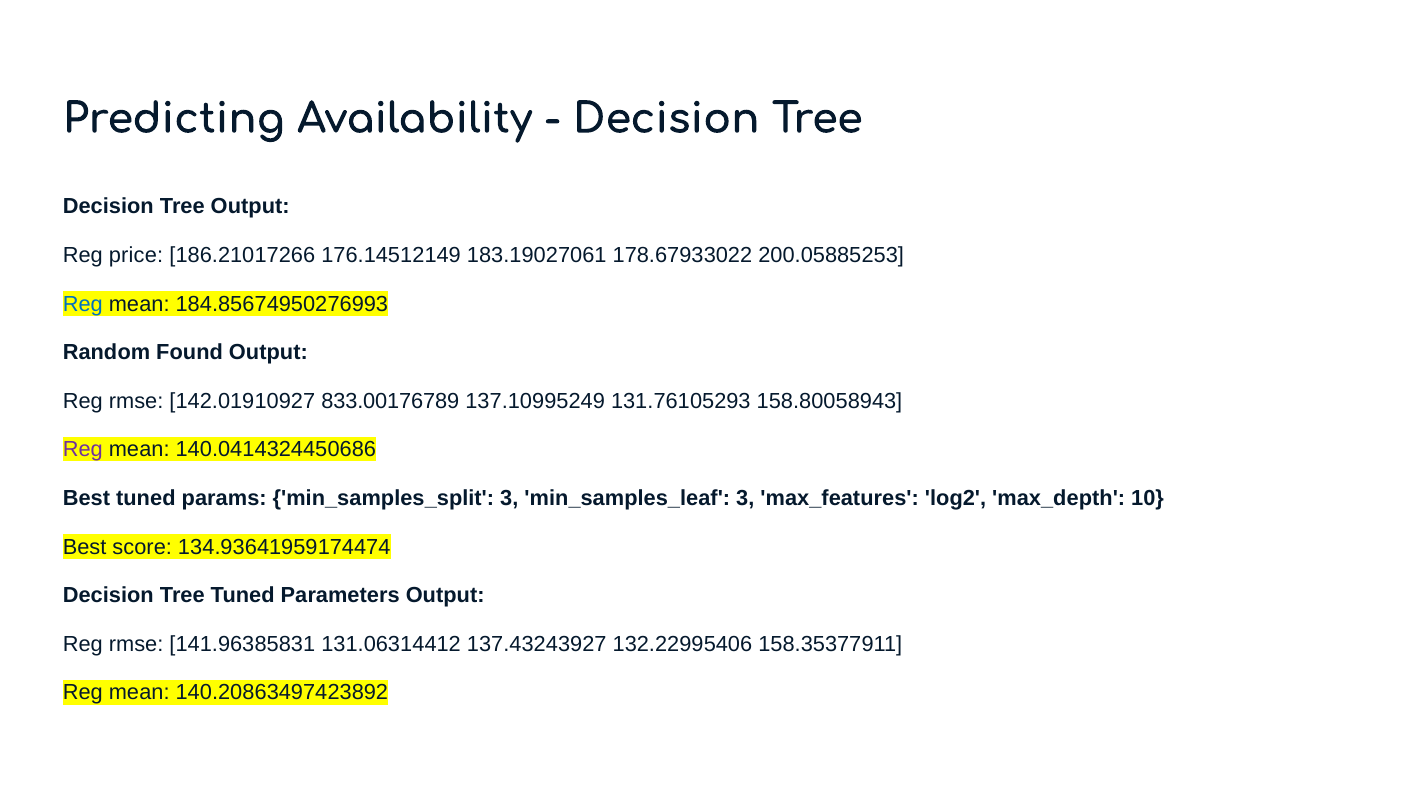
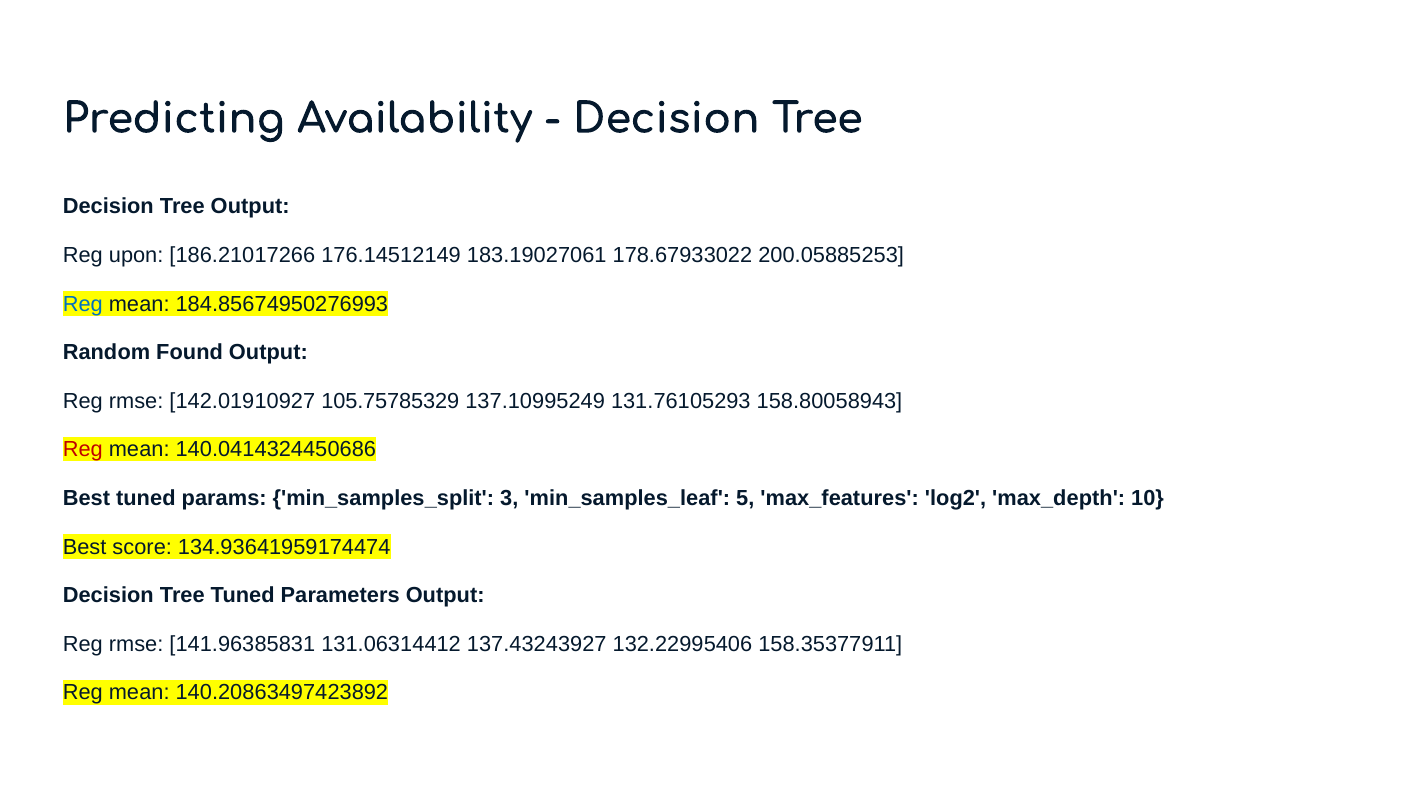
price: price -> upon
833.00176789: 833.00176789 -> 105.75785329
Reg at (83, 450) colour: purple -> red
min_samples_leaf 3: 3 -> 5
